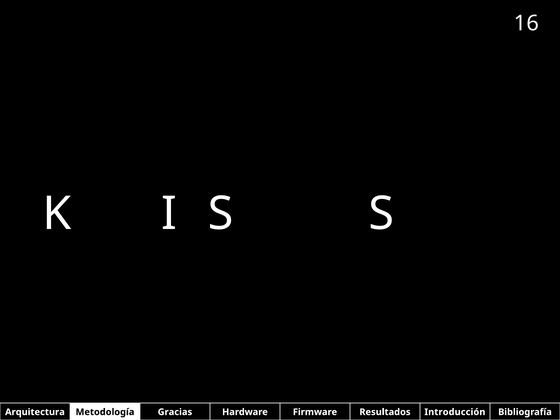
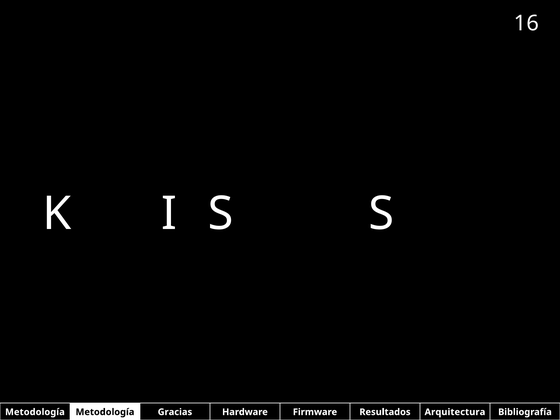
Arquitectura at (35, 412): Arquitectura -> Metodología
Introducción: Introducción -> Arquitectura
